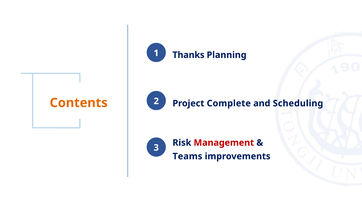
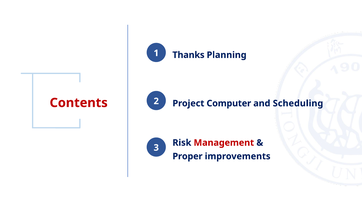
Complete: Complete -> Computer
Contents colour: orange -> red
Teams: Teams -> Proper
